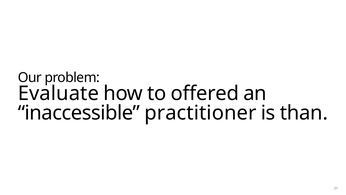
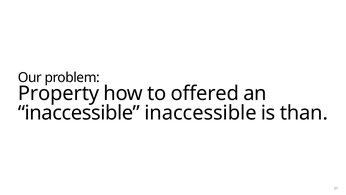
Evaluate: Evaluate -> Property
inaccessible practitioner: practitioner -> inaccessible
